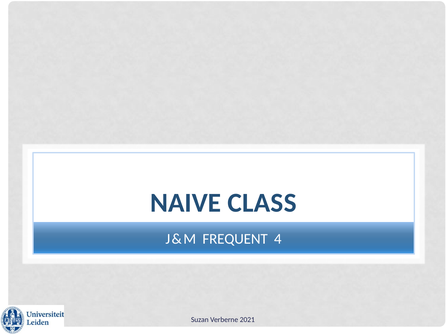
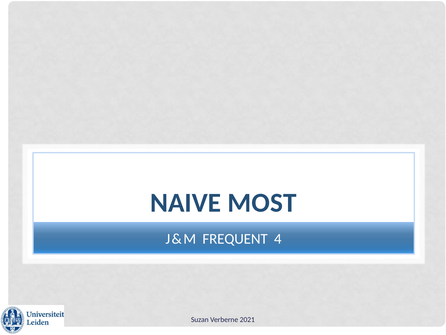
CLASS: CLASS -> MOST
